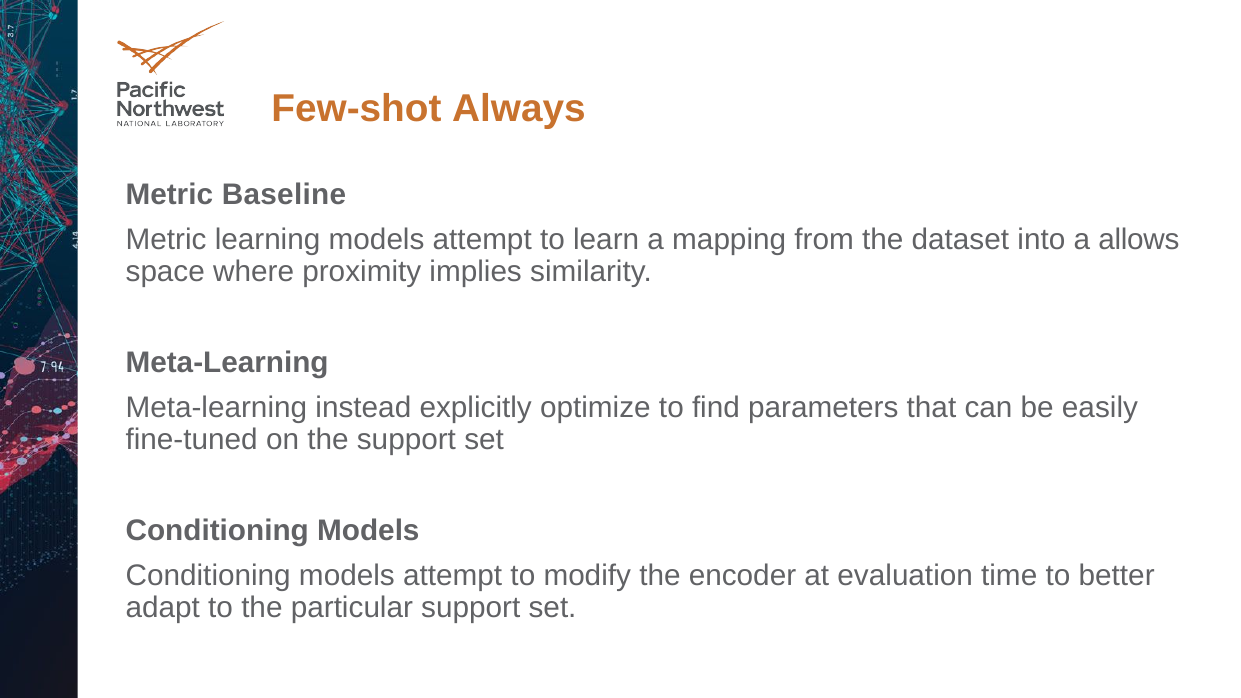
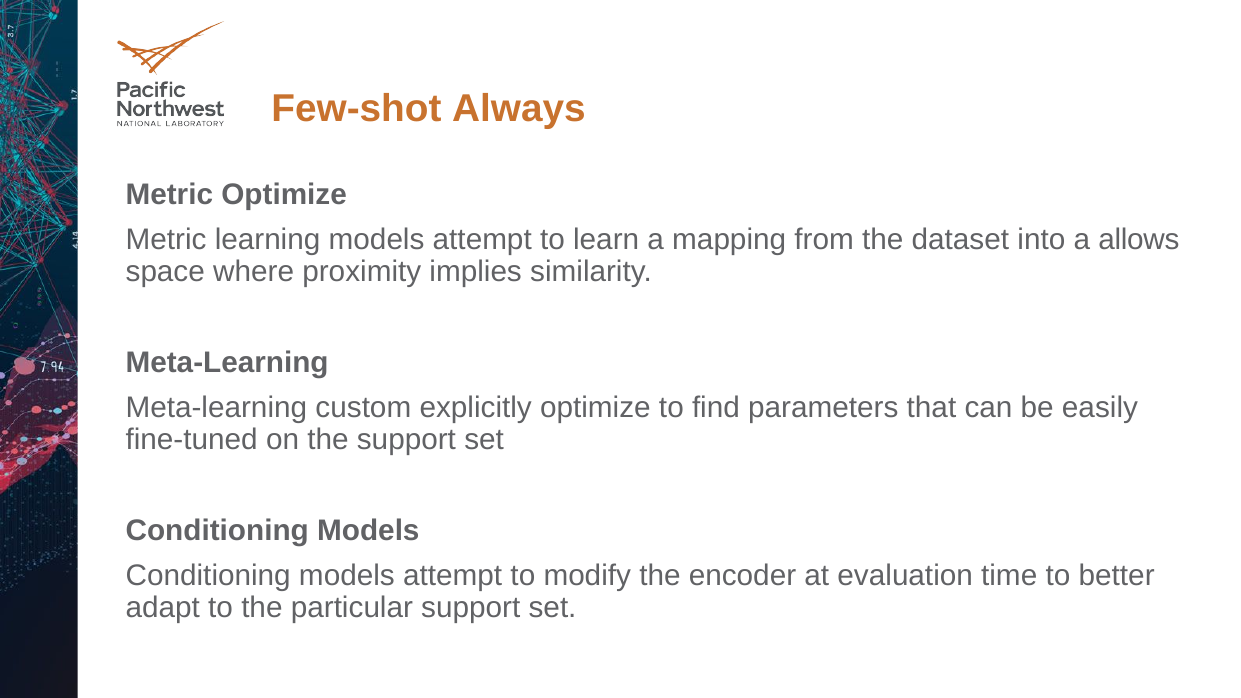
Metric Baseline: Baseline -> Optimize
instead: instead -> custom
